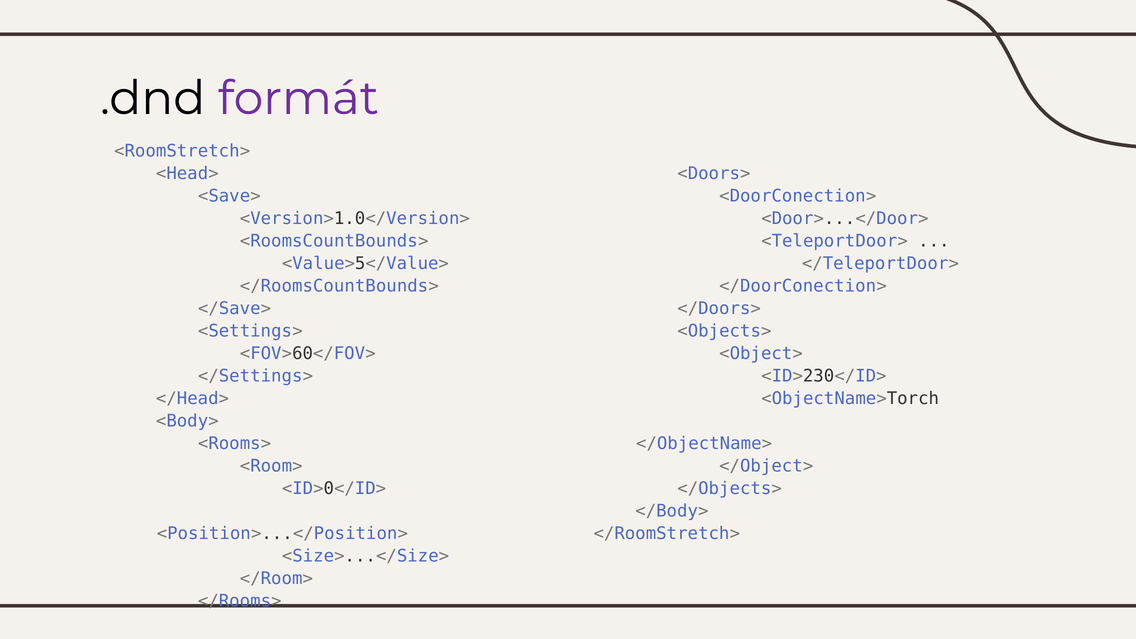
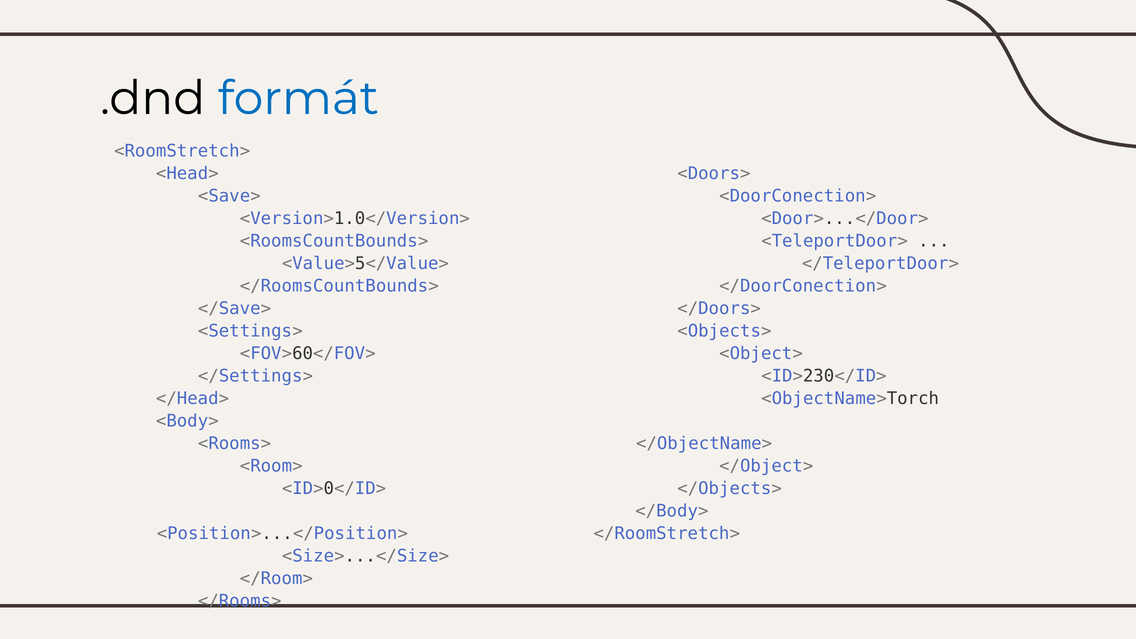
formát colour: purple -> blue
